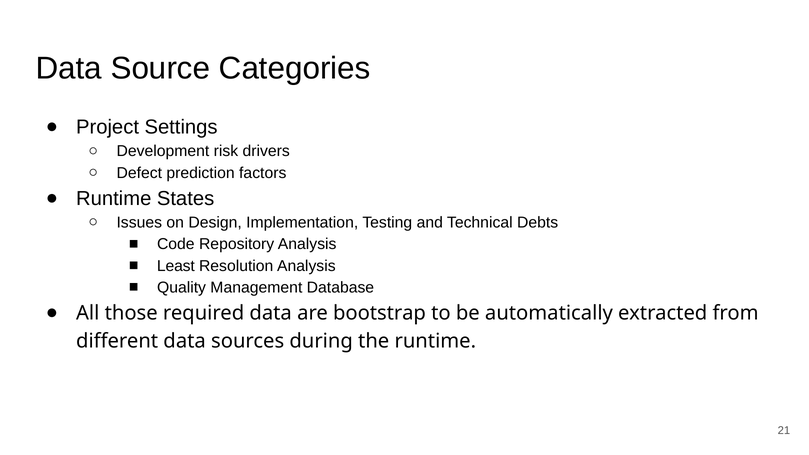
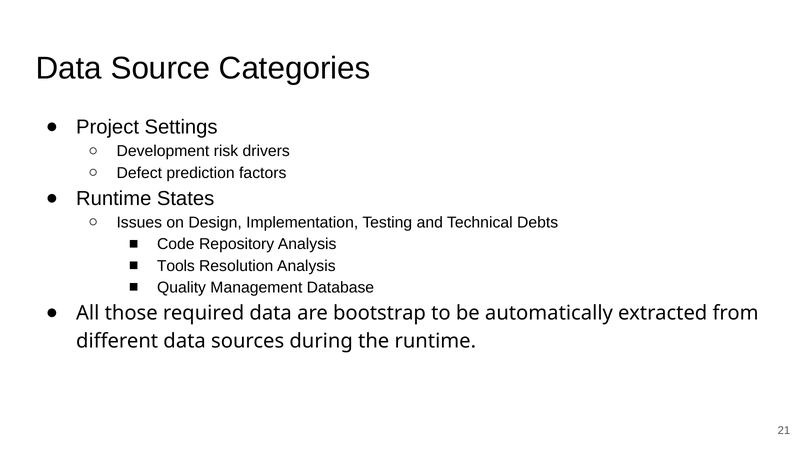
Least: Least -> Tools
